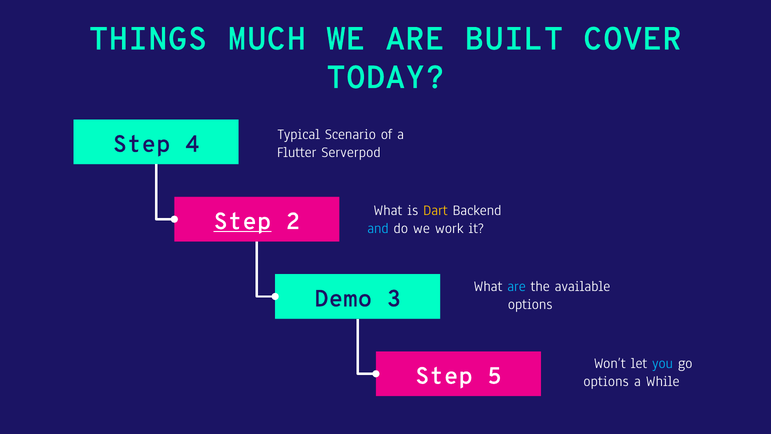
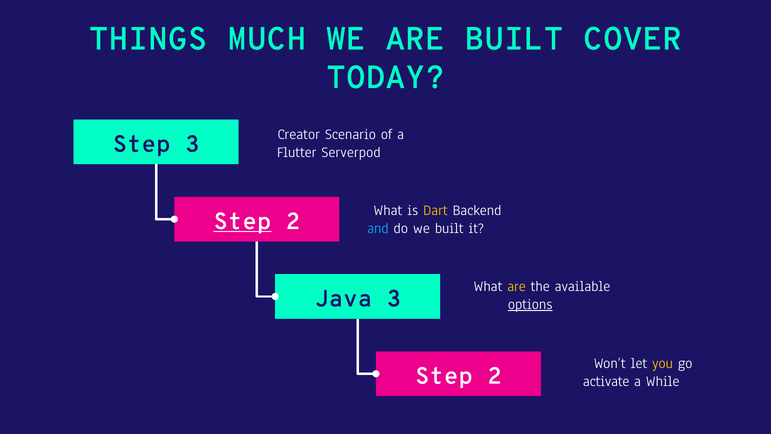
Typical: Typical -> Creator
Step 4: 4 -> 3
we work: work -> built
are at (517, 286) colour: light blue -> yellow
Demo: Demo -> Java
options at (530, 304) underline: none -> present
you colour: light blue -> yellow
5 at (495, 376): 5 -> 2
options at (606, 381): options -> activate
